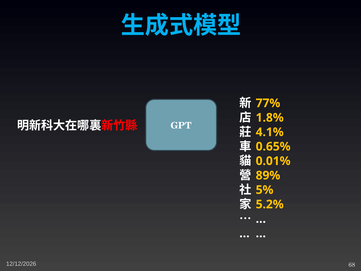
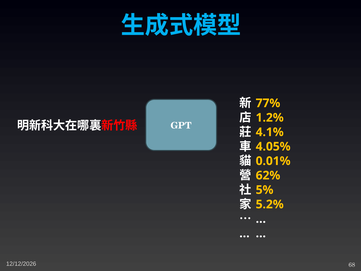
1.8%: 1.8% -> 1.2%
0.65%: 0.65% -> 4.05%
89%: 89% -> 62%
